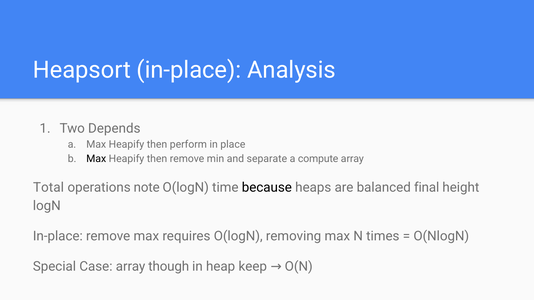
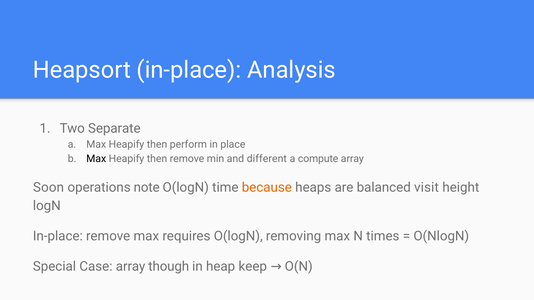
Depends: Depends -> Separate
separate: separate -> different
Total: Total -> Soon
because colour: black -> orange
final: final -> visit
